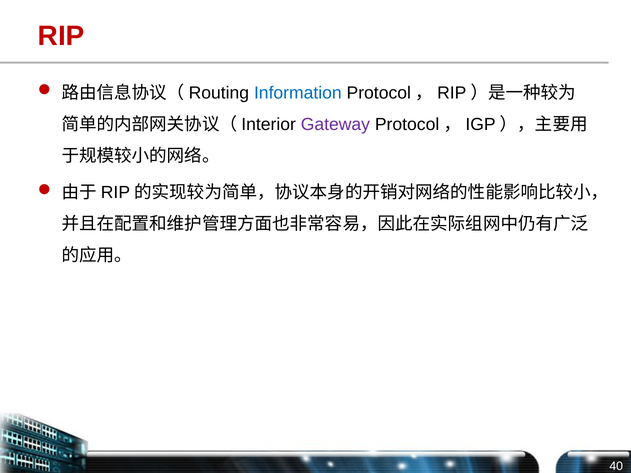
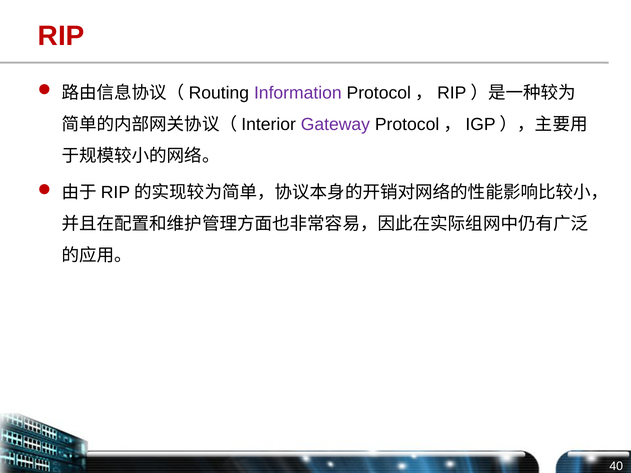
Information colour: blue -> purple
